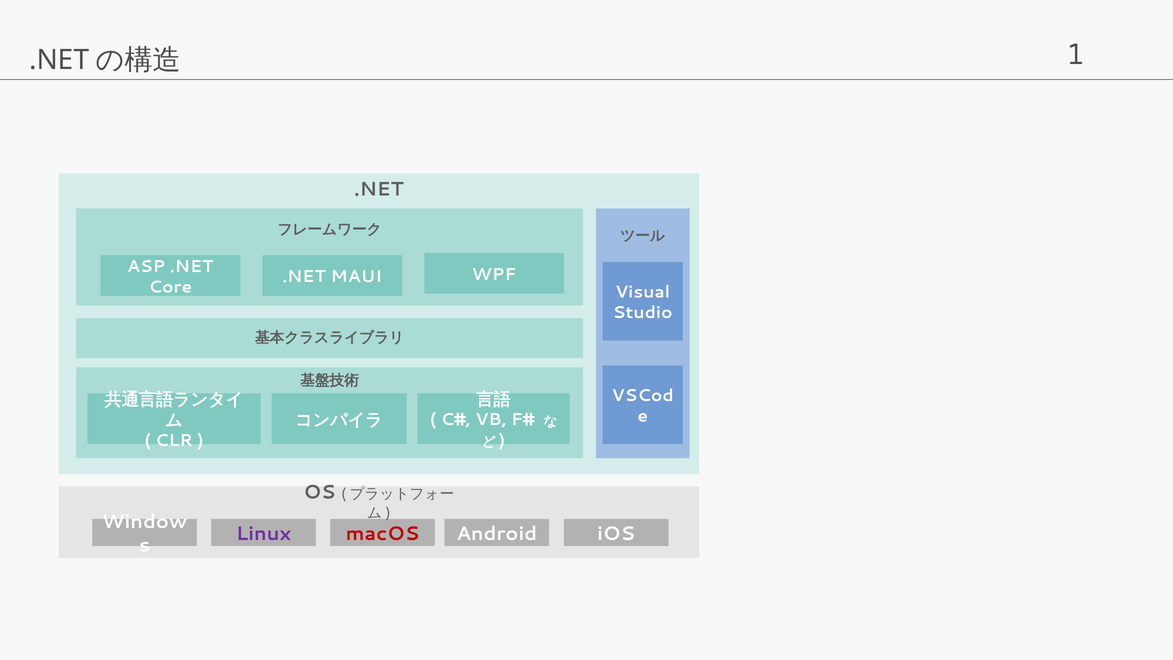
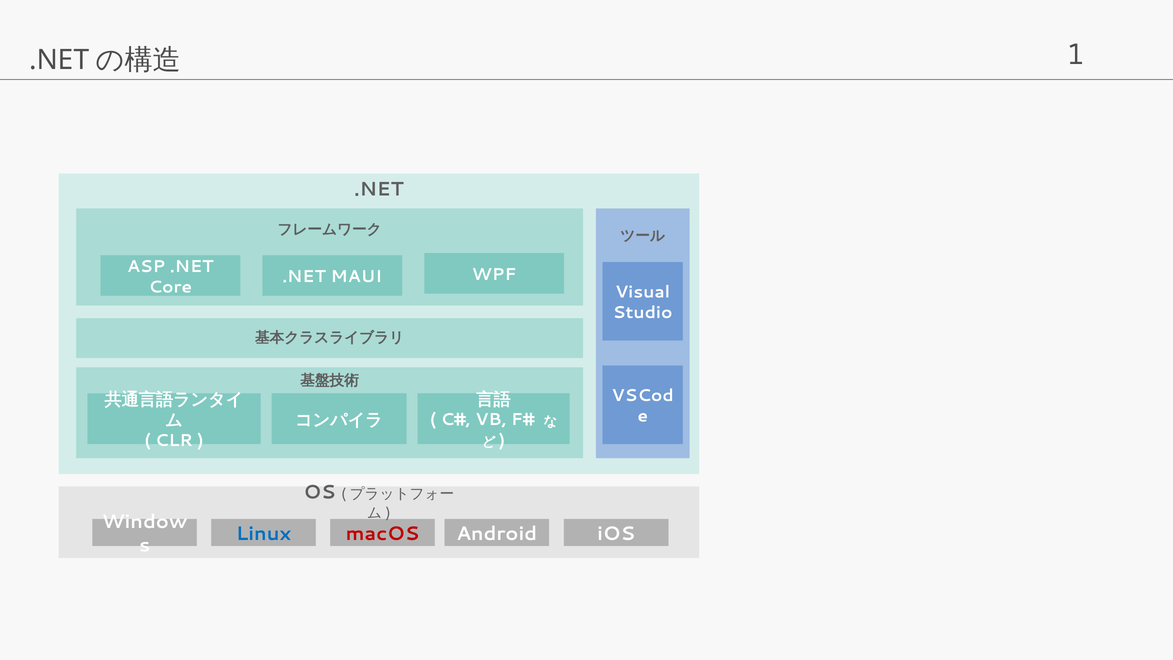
Linux colour: purple -> blue
